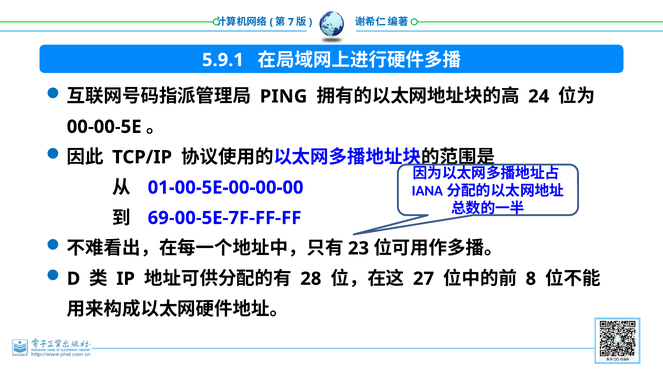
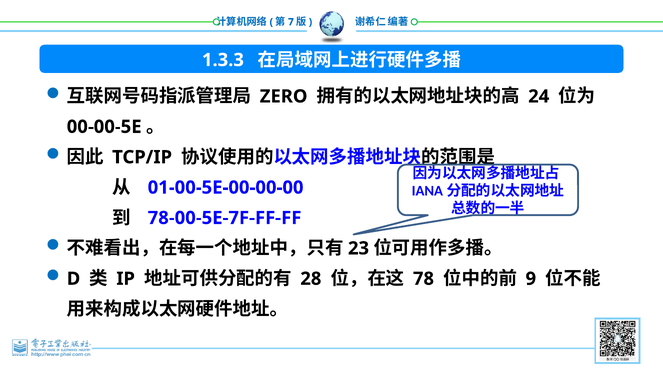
5.9.1: 5.9.1 -> 1.3.3
PING: PING -> ZERO
69-00-5E-7F-FF-FF: 69-00-5E-7F-FF-FF -> 78-00-5E-7F-FF-FF
27: 27 -> 78
8: 8 -> 9
